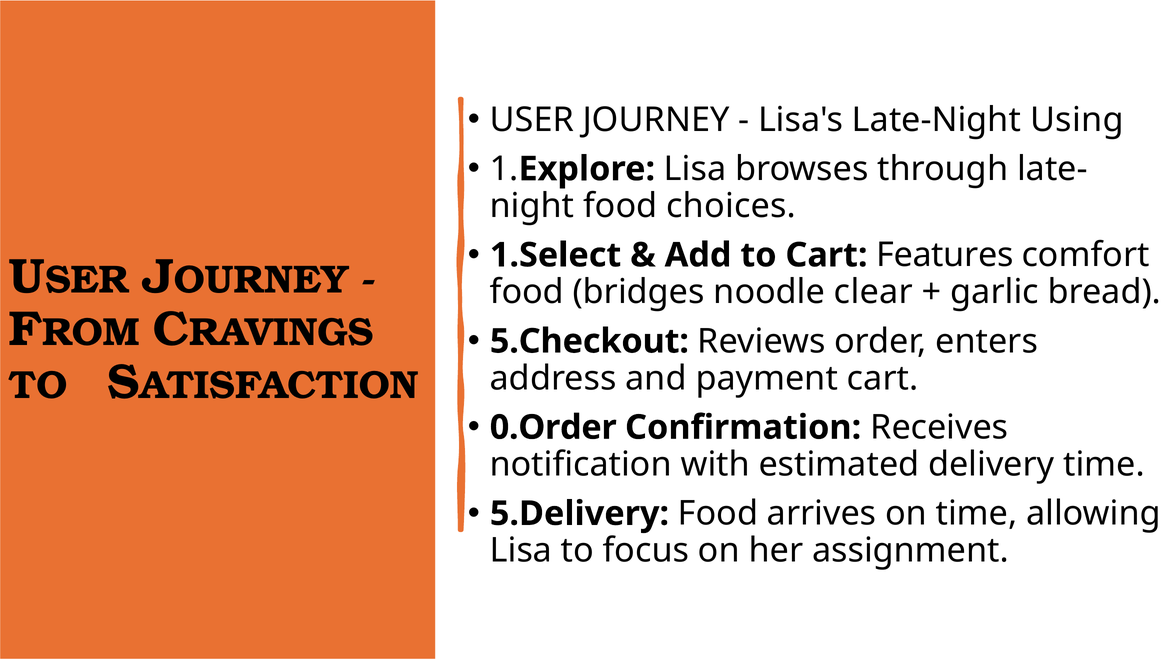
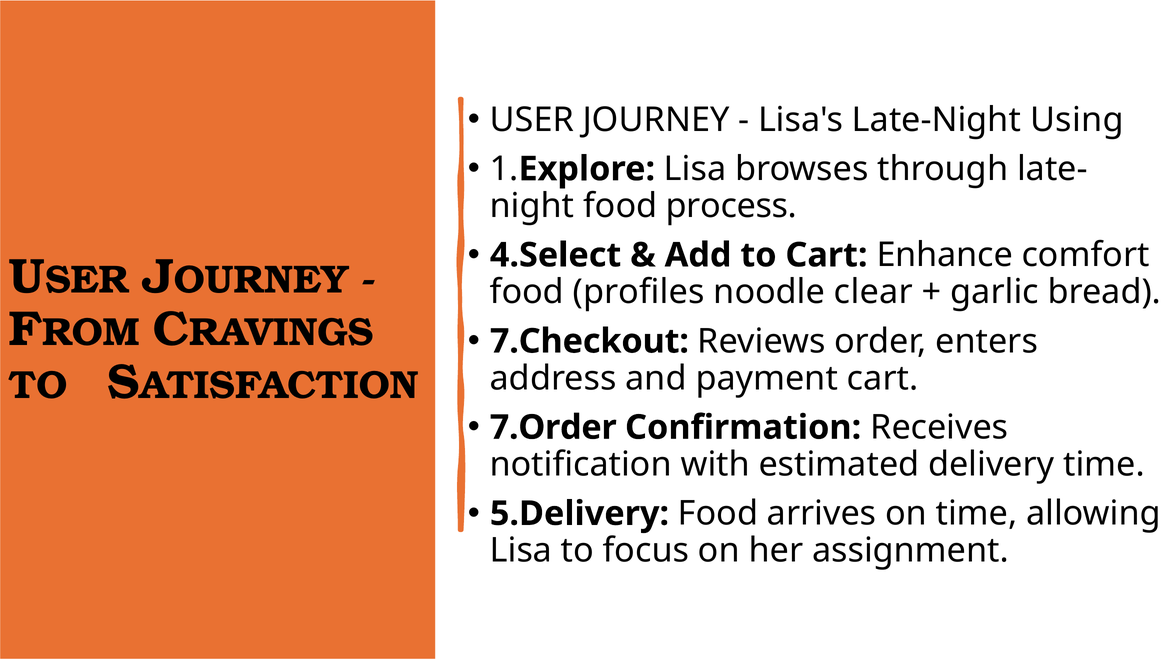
choices: choices -> process
1.Select: 1.Select -> 4.Select
Features: Features -> Enhance
bridges: bridges -> profiles
5.Checkout: 5.Checkout -> 7.Checkout
0.Order: 0.Order -> 7.Order
